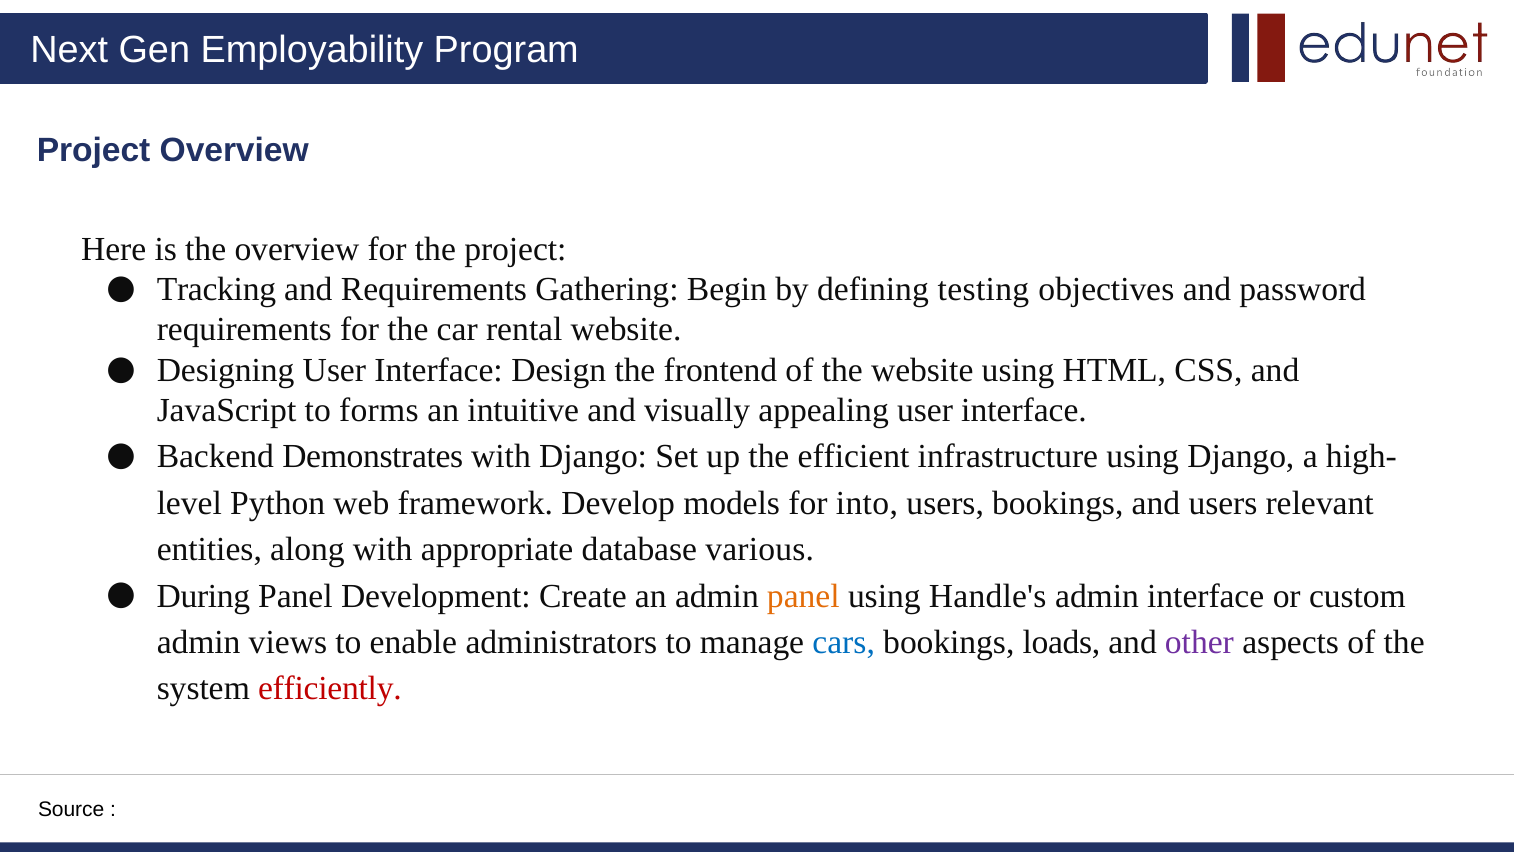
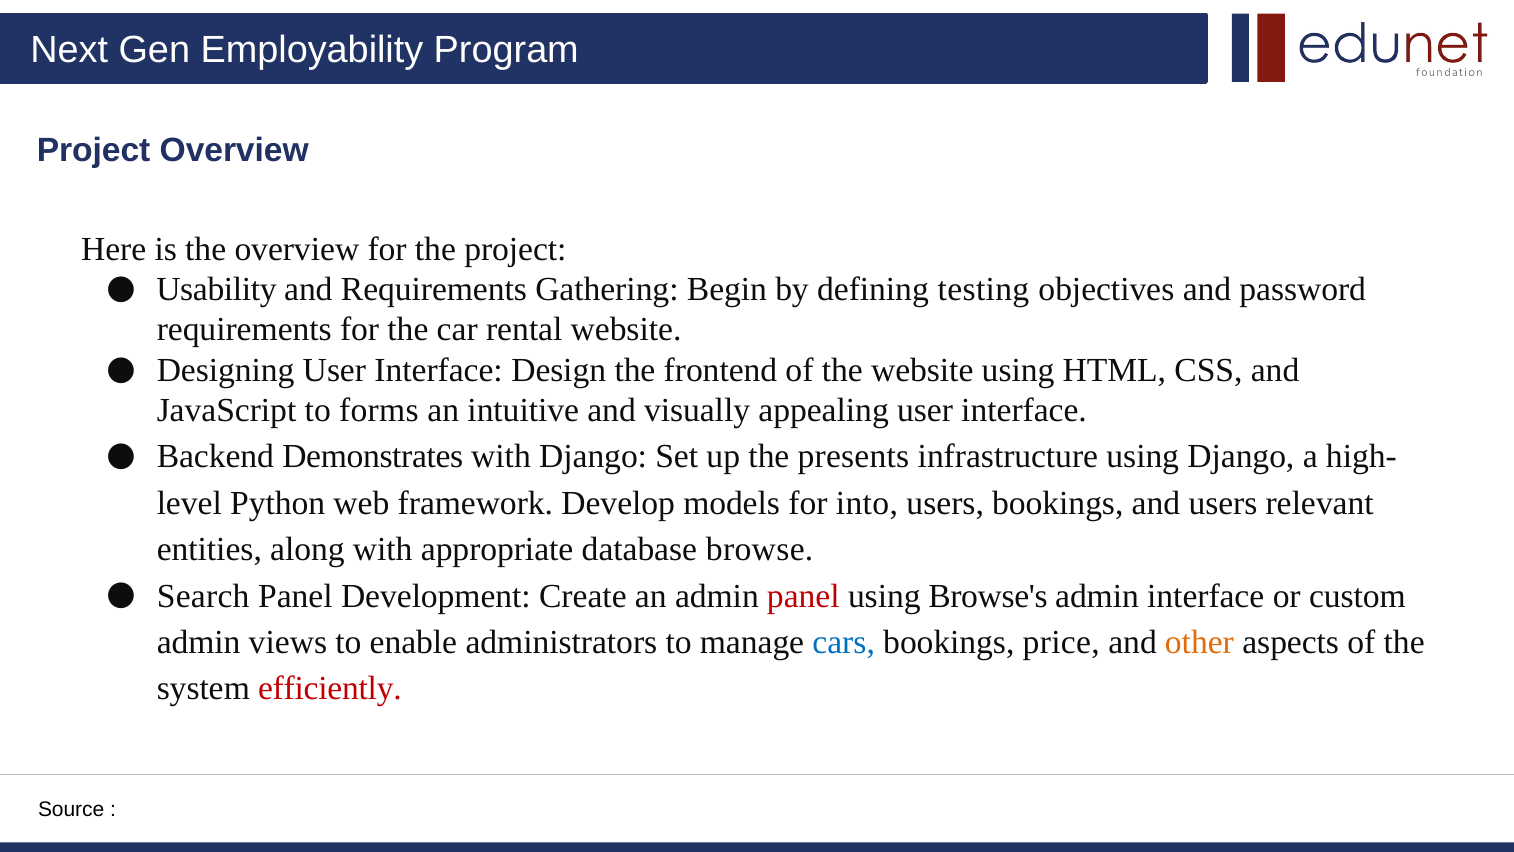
Tracking: Tracking -> Usability
efficient: efficient -> presents
various: various -> browse
During: During -> Search
panel at (803, 596) colour: orange -> red
Handle's: Handle's -> Browse's
loads: loads -> price
other colour: purple -> orange
